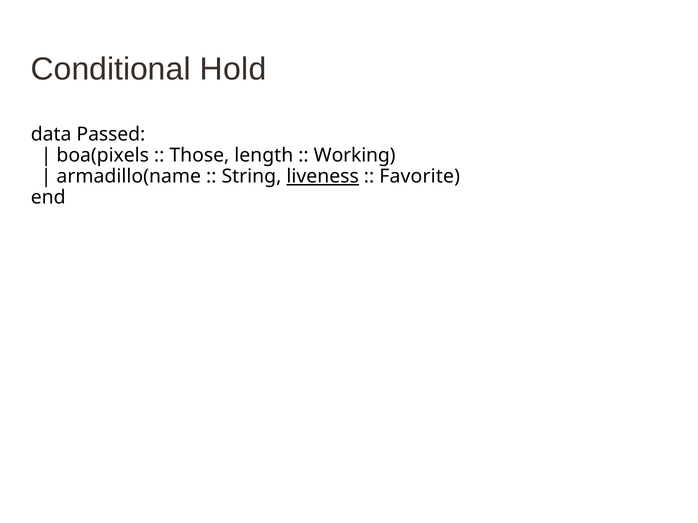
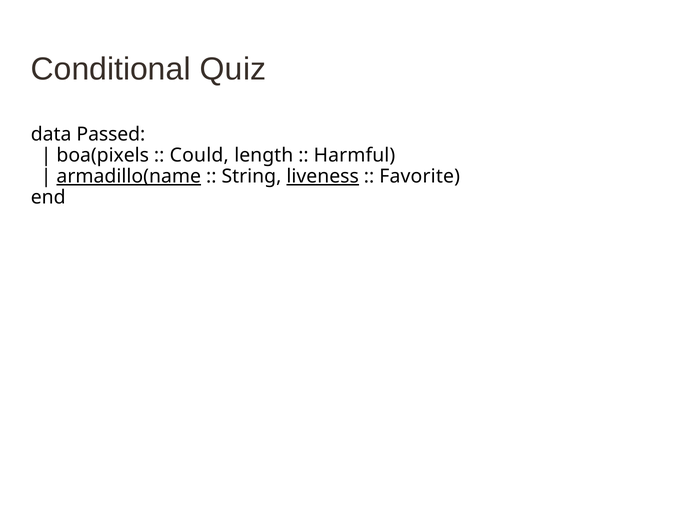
Hold: Hold -> Quiz
Those: Those -> Could
Working: Working -> Harmful
armadillo(name underline: none -> present
